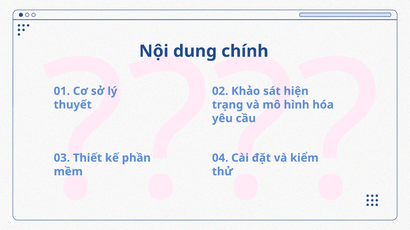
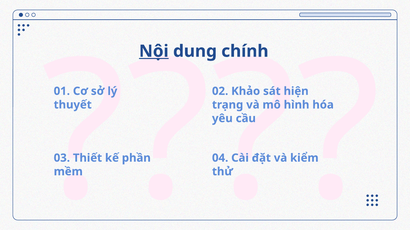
Nội underline: none -> present
